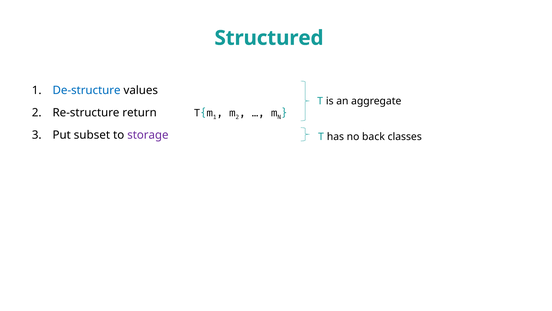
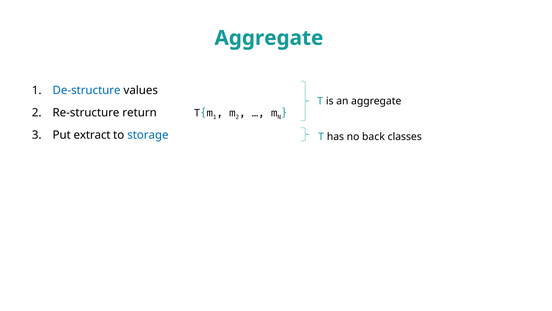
Structured at (269, 38): Structured -> Aggregate
subset: subset -> extract
storage colour: purple -> blue
